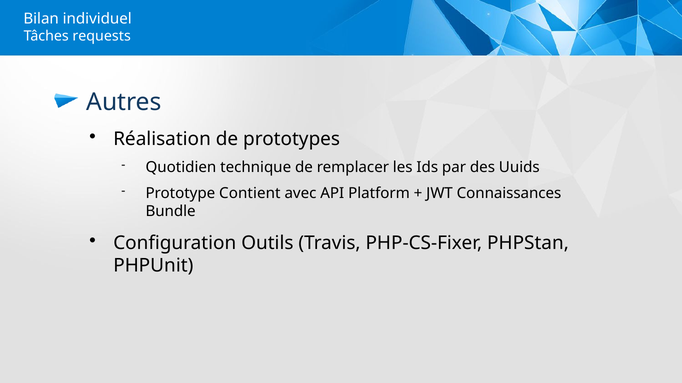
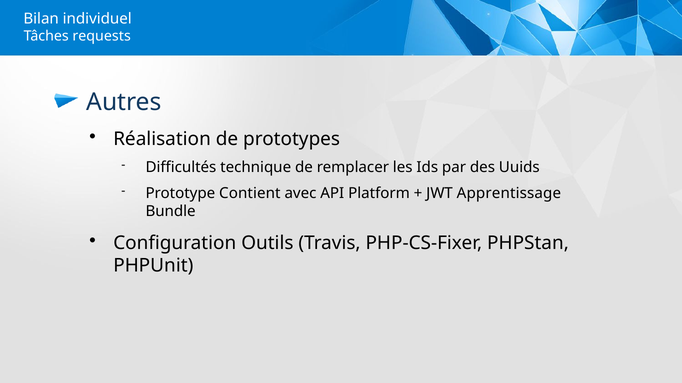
Quotidien: Quotidien -> Difficultés
Connaissances: Connaissances -> Apprentissage
